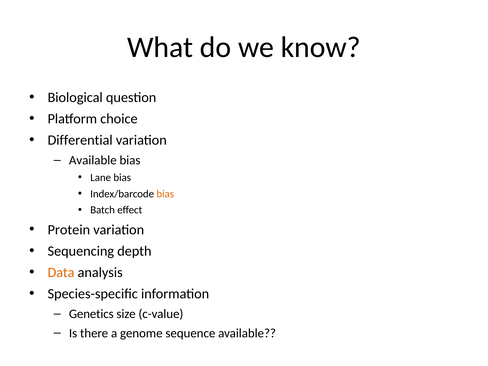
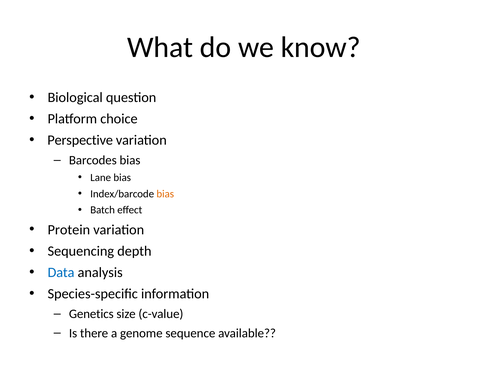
Differential: Differential -> Perspective
Available at (93, 160): Available -> Barcodes
Data colour: orange -> blue
